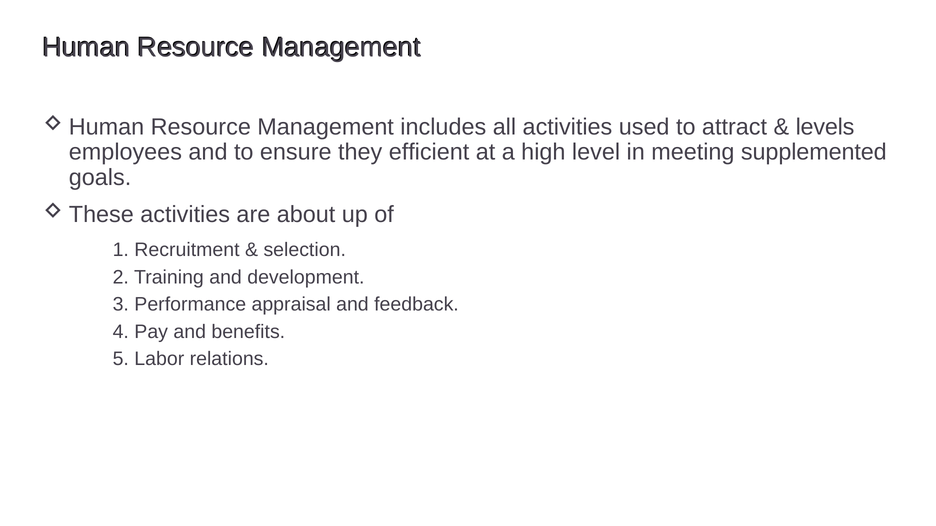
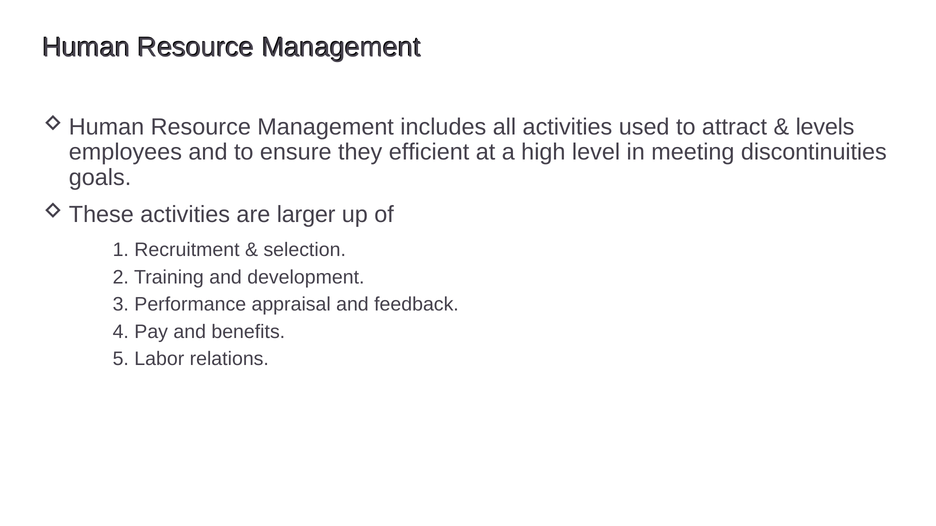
supplemented: supplemented -> discontinuities
about: about -> larger
